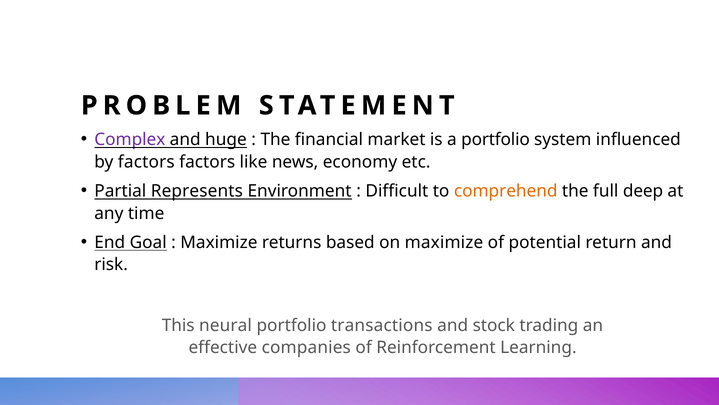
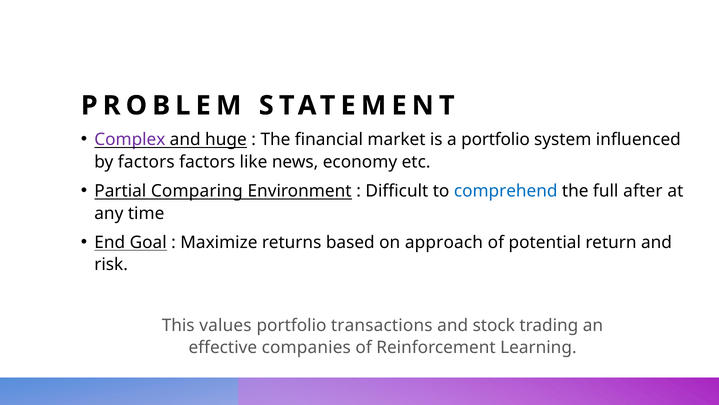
Represents: Represents -> Comparing
comprehend colour: orange -> blue
deep: deep -> after
on maximize: maximize -> approach
neural: neural -> values
